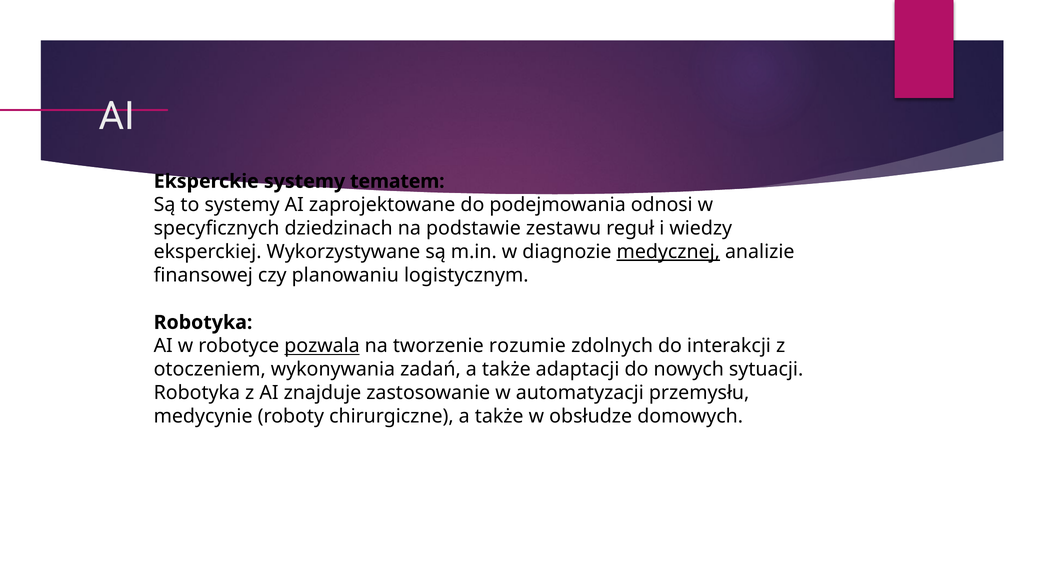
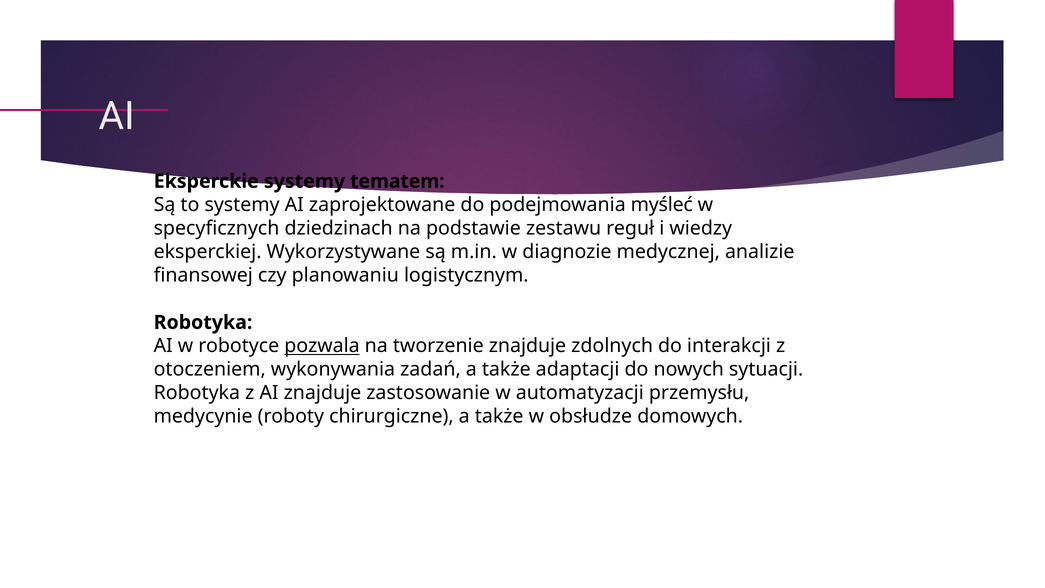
odnosi: odnosi -> myśleć
medycznej underline: present -> none
tworzenie rozumie: rozumie -> znajduje
